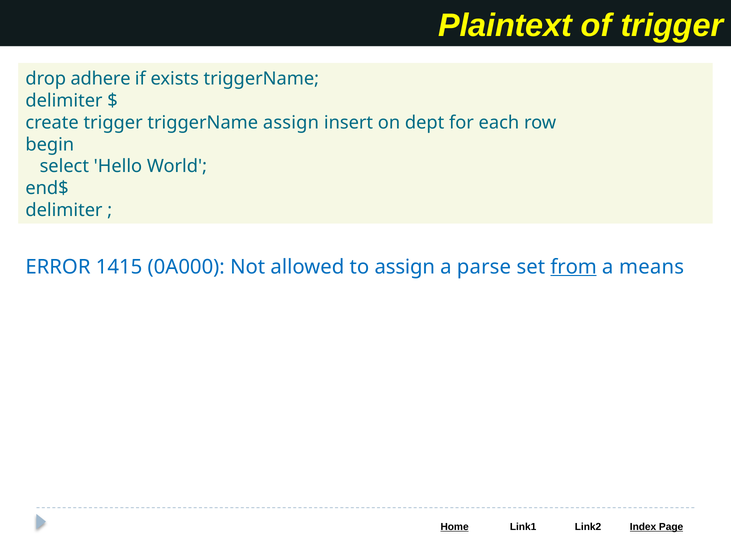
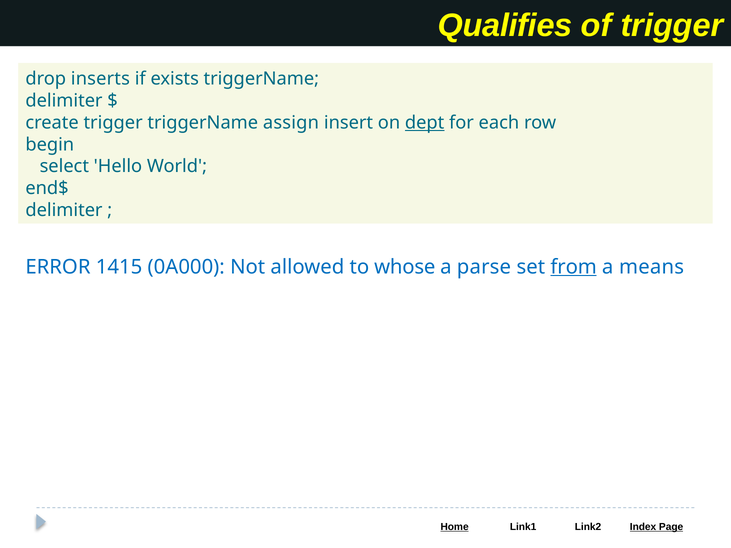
Plaintext: Plaintext -> Qualifies
adhere: adhere -> inserts
dept underline: none -> present
to assign: assign -> whose
